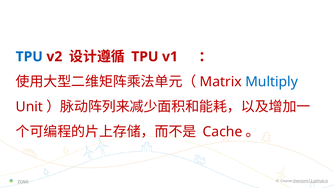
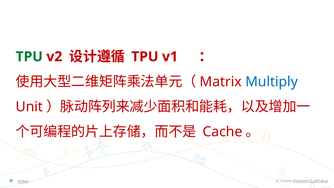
TPU at (29, 57) colour: blue -> green
